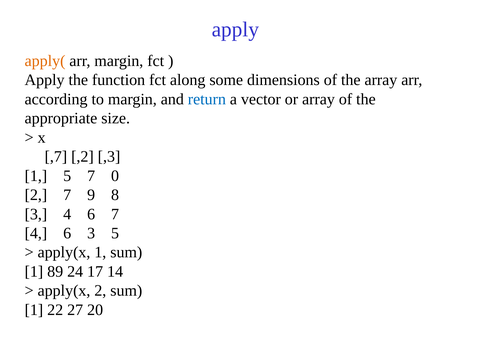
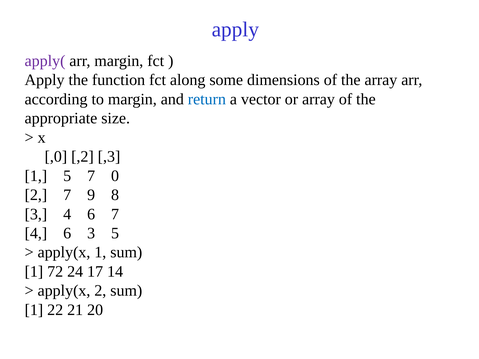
apply( colour: orange -> purple
,7: ,7 -> ,0
89: 89 -> 72
27: 27 -> 21
